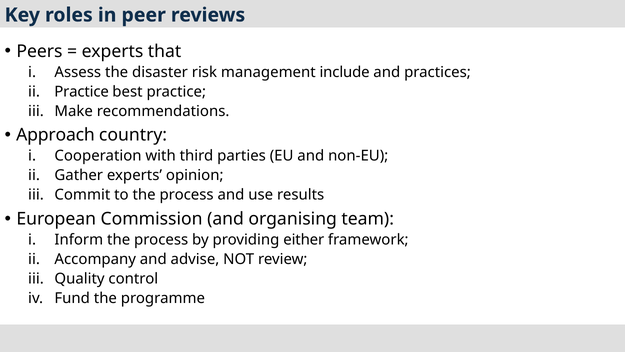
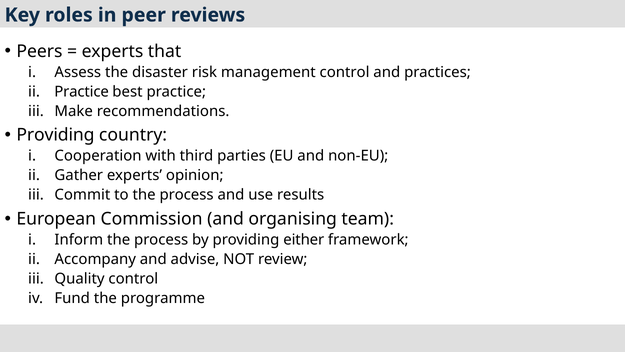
management include: include -> control
Approach at (56, 135): Approach -> Providing
